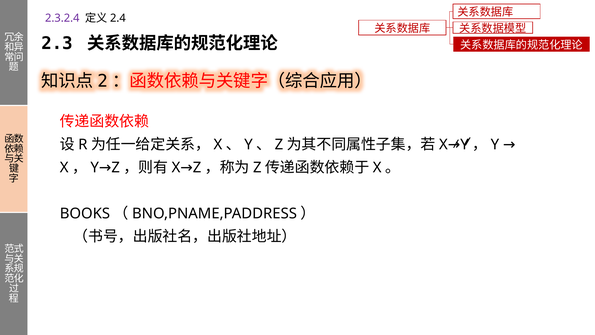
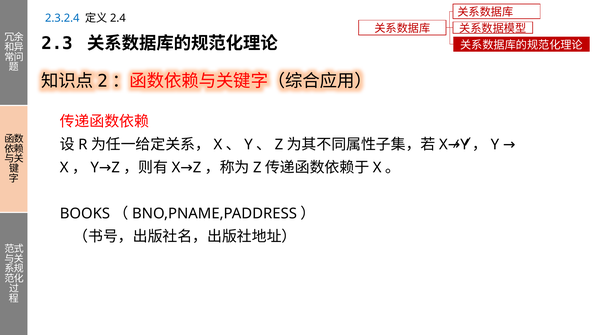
2.3.2.4 colour: purple -> blue
